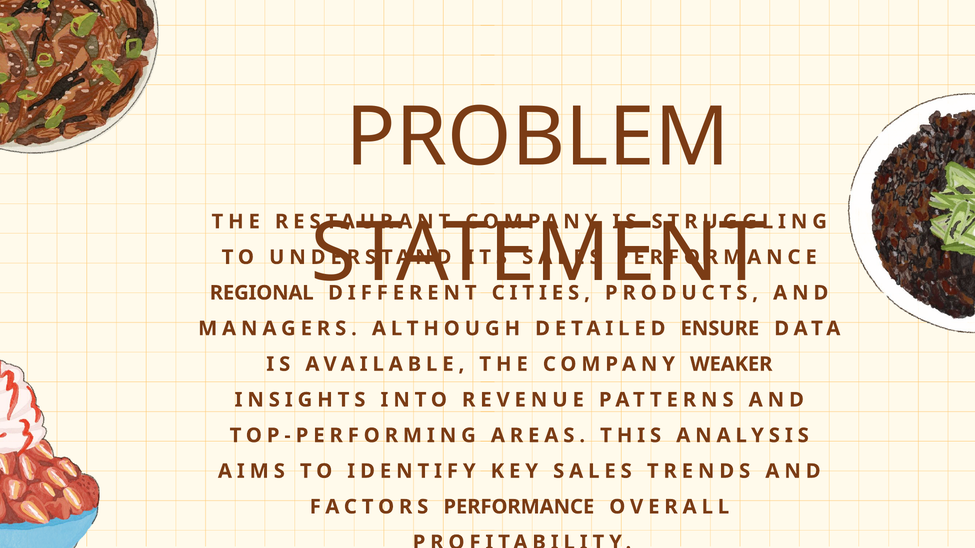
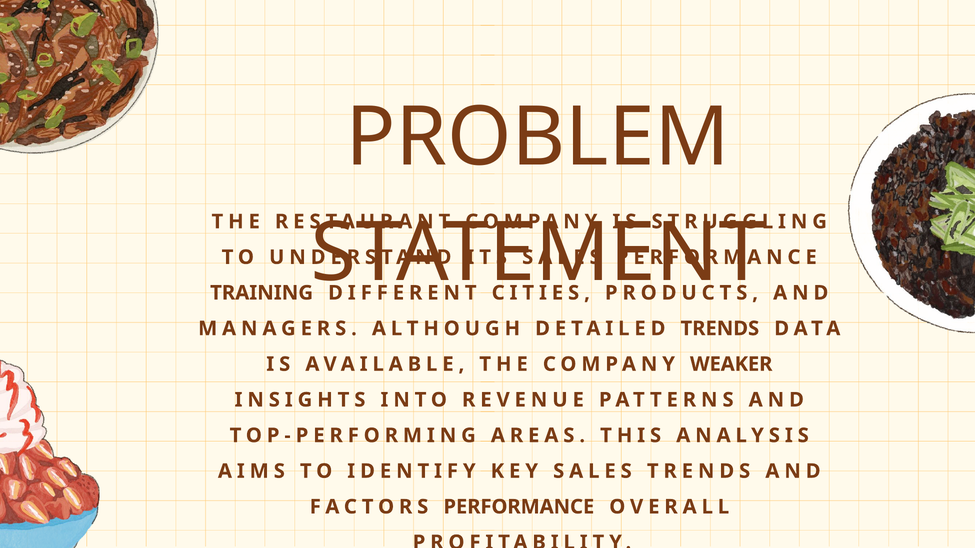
REGIONAL: REGIONAL -> TRAINING
DETAILED ENSURE: ENSURE -> TRENDS
